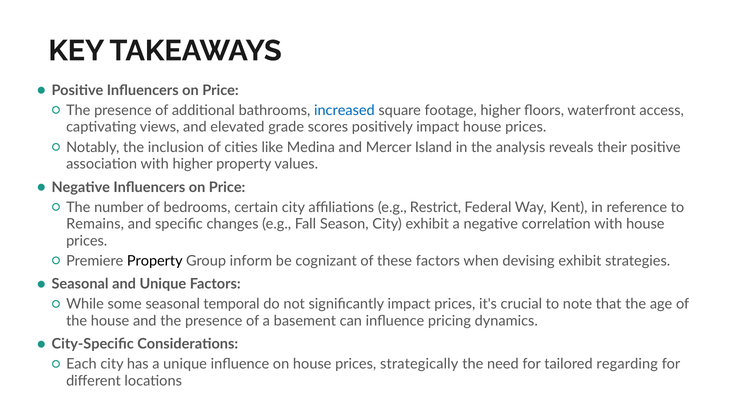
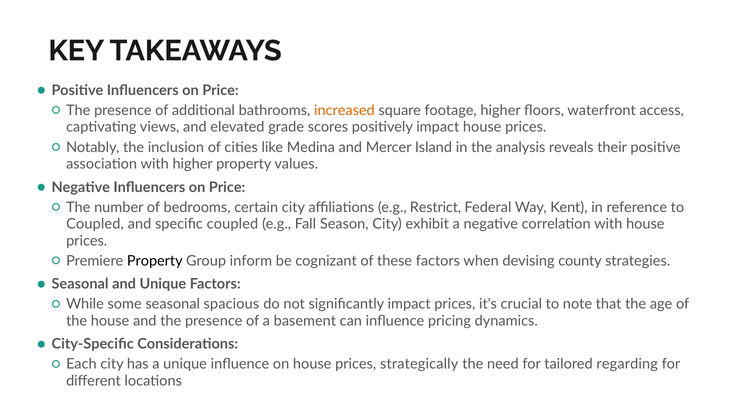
increased colour: blue -> orange
Remains at (95, 224): Remains -> Coupled
specific changes: changes -> coupled
devising exhibit: exhibit -> county
temporal: temporal -> spacious
